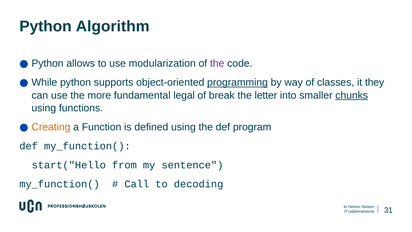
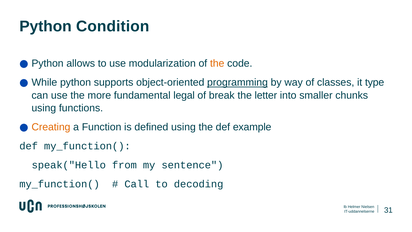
Algorithm: Algorithm -> Condition
the at (217, 63) colour: purple -> orange
they: they -> type
chunks underline: present -> none
program: program -> example
start("Hello: start("Hello -> speak("Hello
